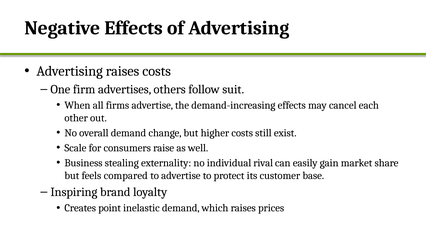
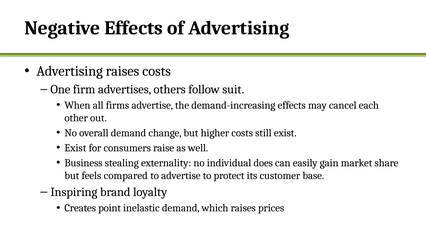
Scale at (75, 148): Scale -> Exist
rival: rival -> does
